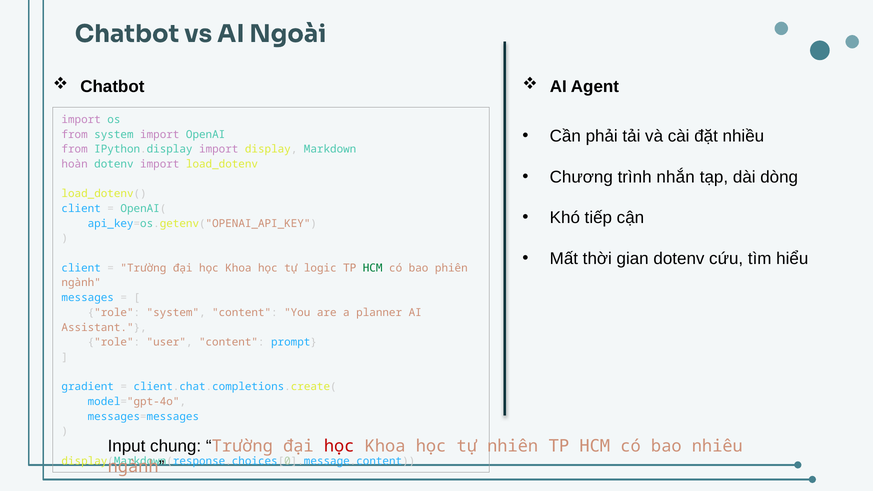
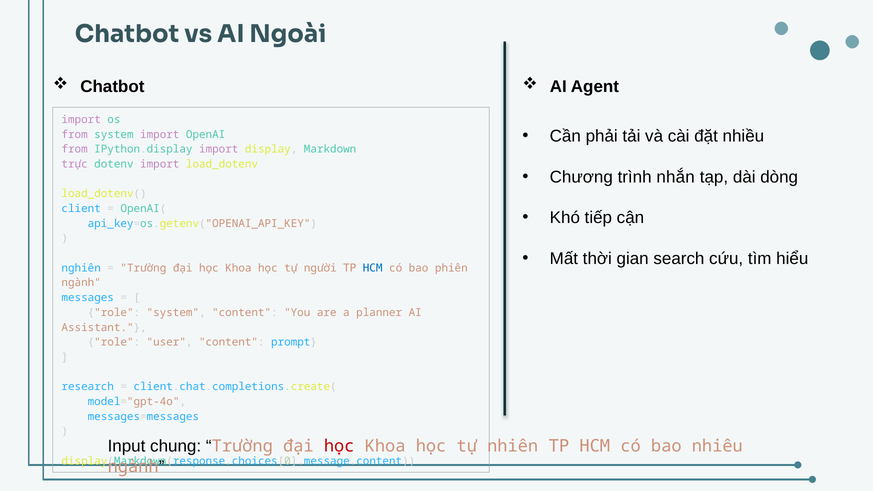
hoàn: hoàn -> trực
gian dotenv: dotenv -> search
client at (81, 268): client -> nghiên
logic: logic -> người
HCM at (373, 268) colour: green -> blue
gradient: gradient -> research
